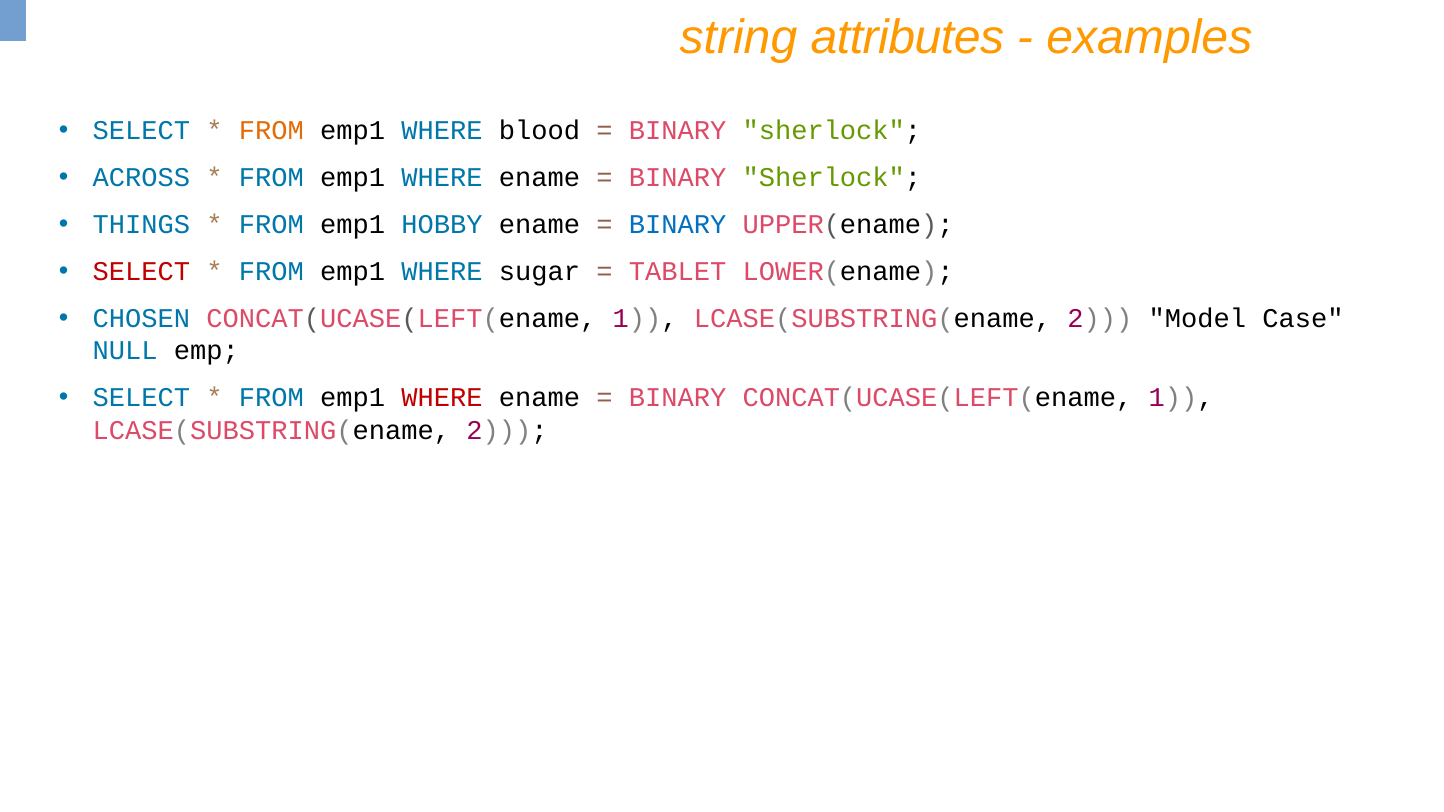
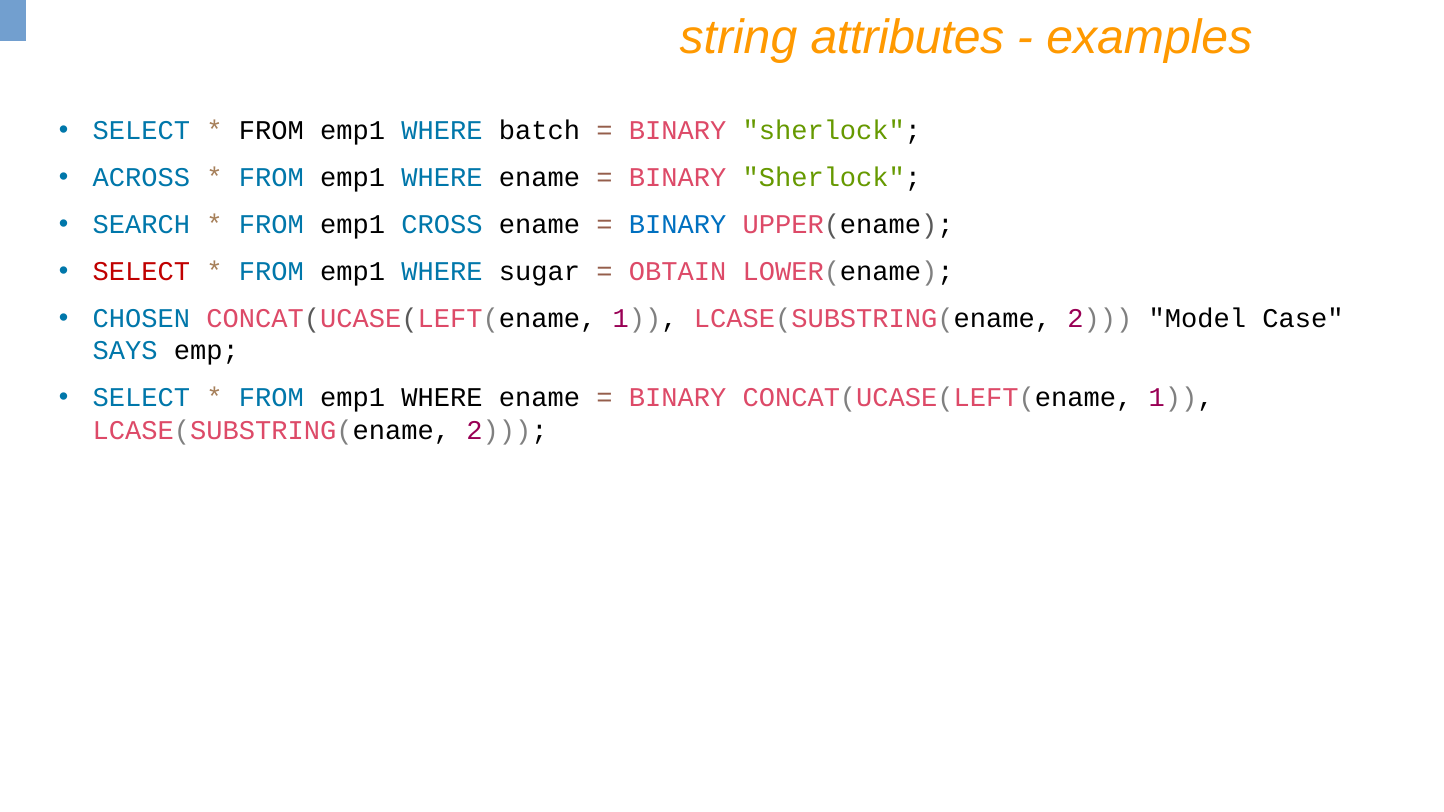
FROM at (271, 131) colour: orange -> black
blood: blood -> batch
THINGS: THINGS -> SEARCH
HOBBY: HOBBY -> CROSS
TABLET: TABLET -> OBTAIN
NULL: NULL -> SAYS
WHERE at (442, 398) colour: red -> black
